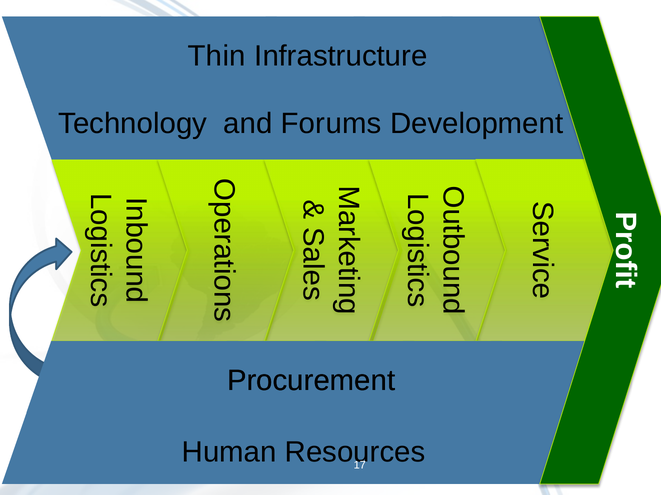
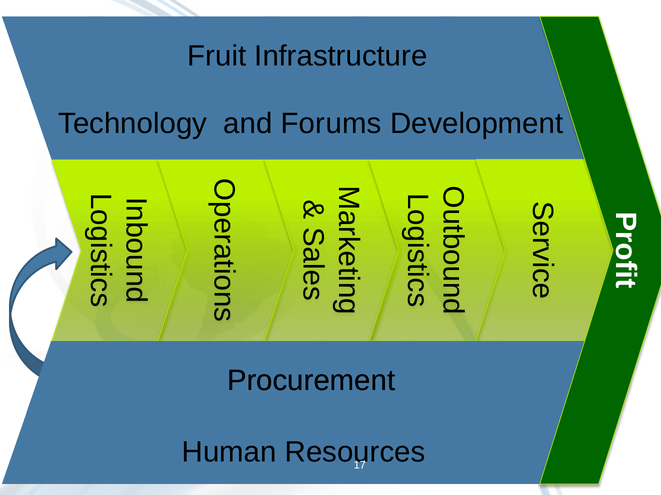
Thin: Thin -> Fruit
